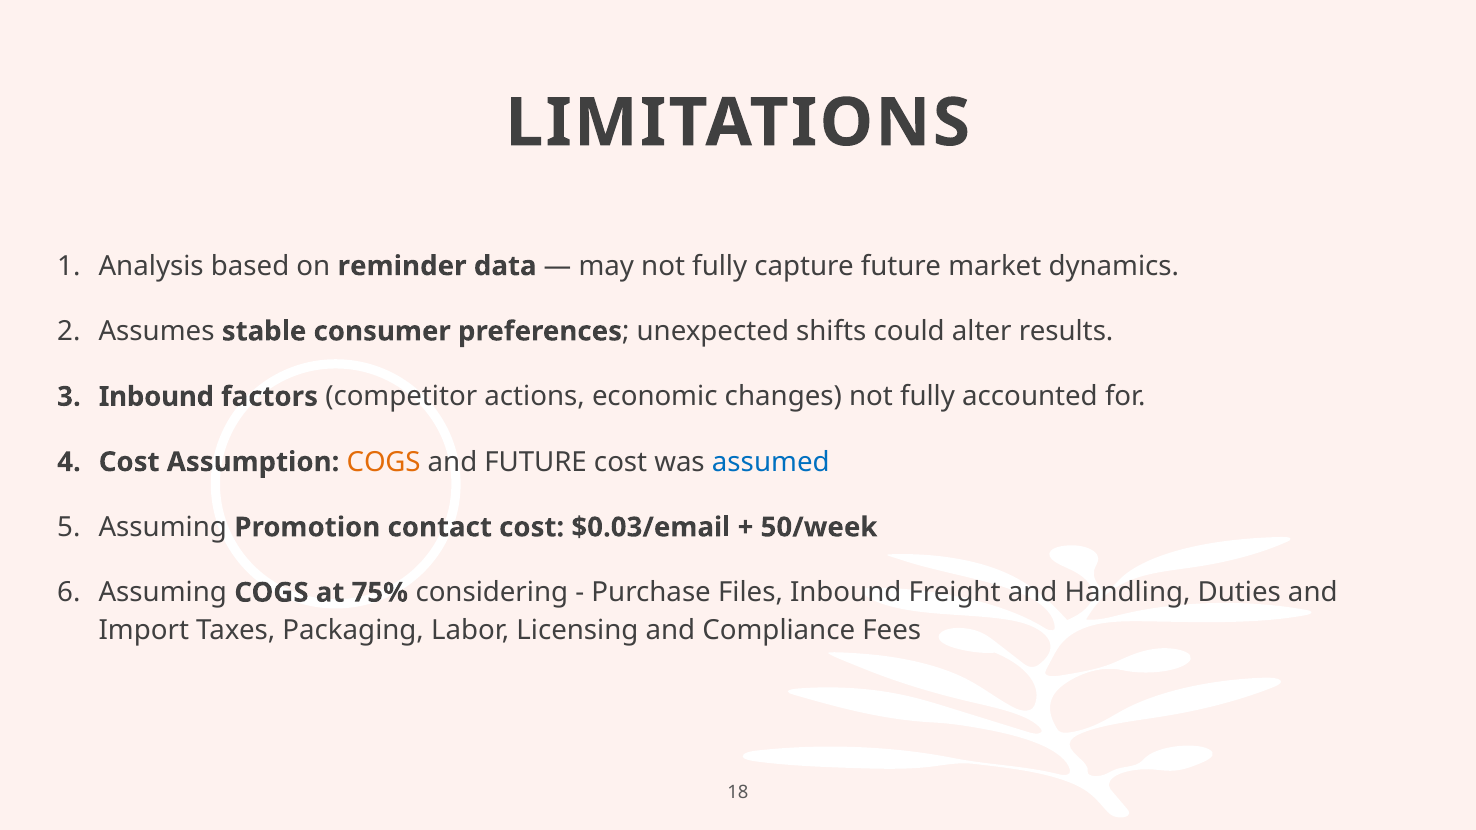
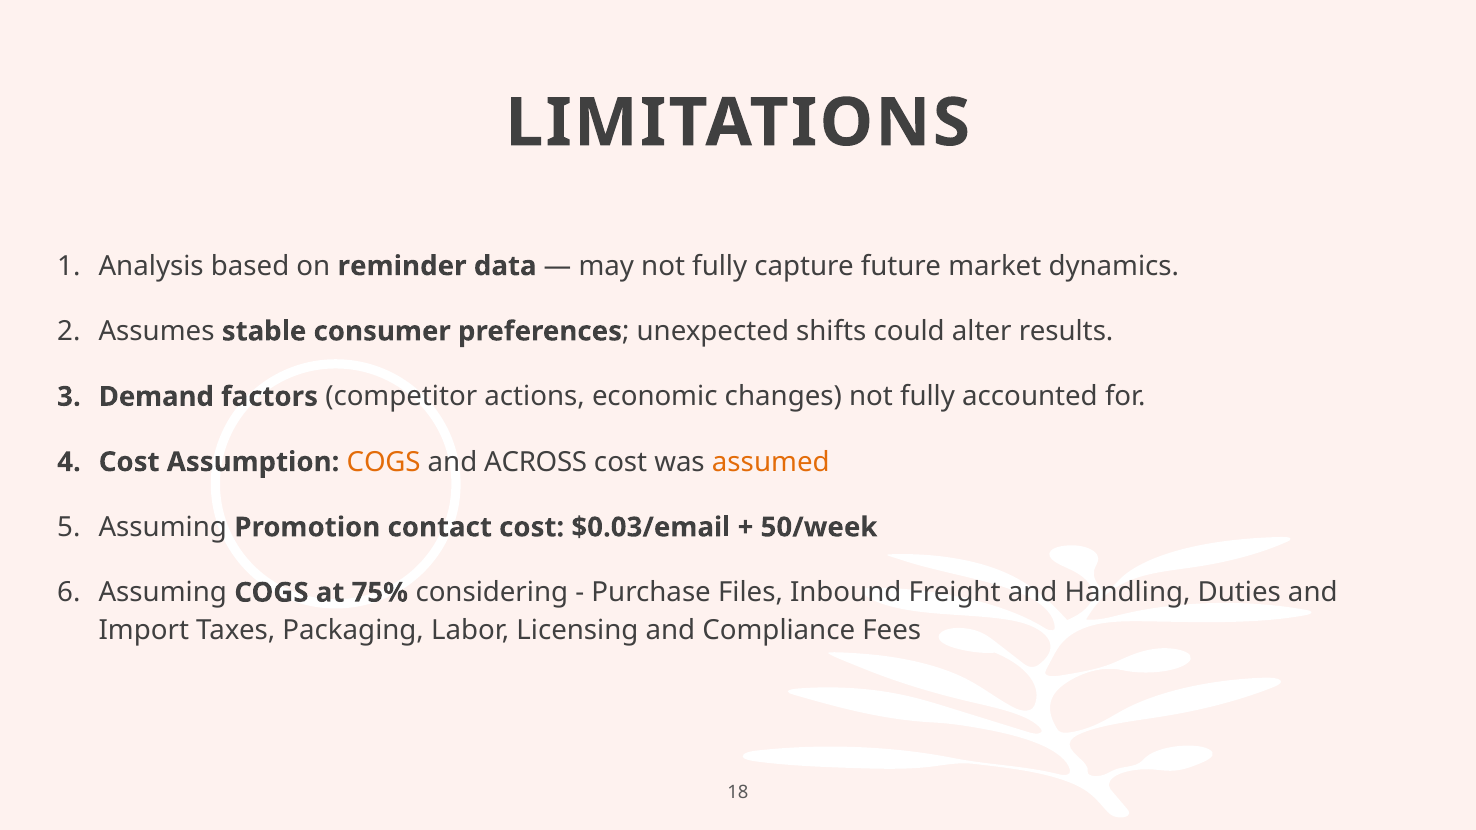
Inbound at (156, 397): Inbound -> Demand
and FUTURE: FUTURE -> ACROSS
assumed colour: blue -> orange
